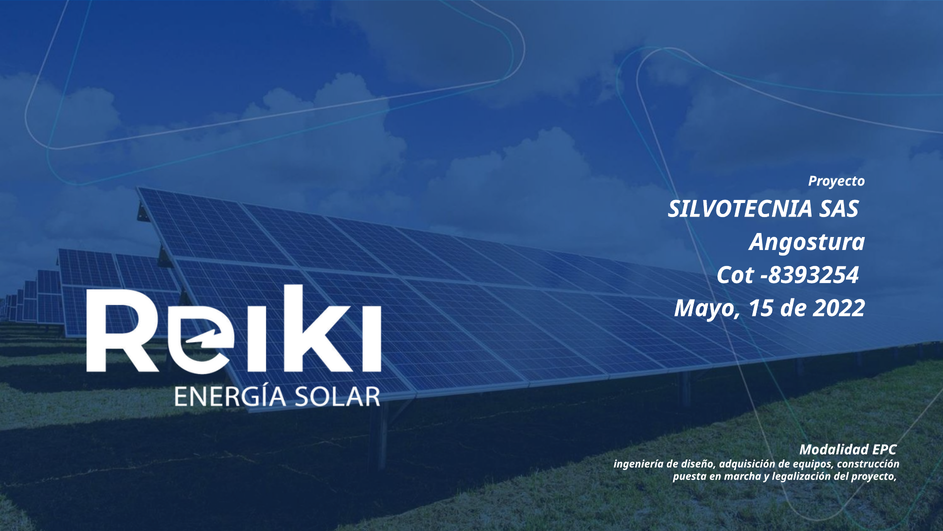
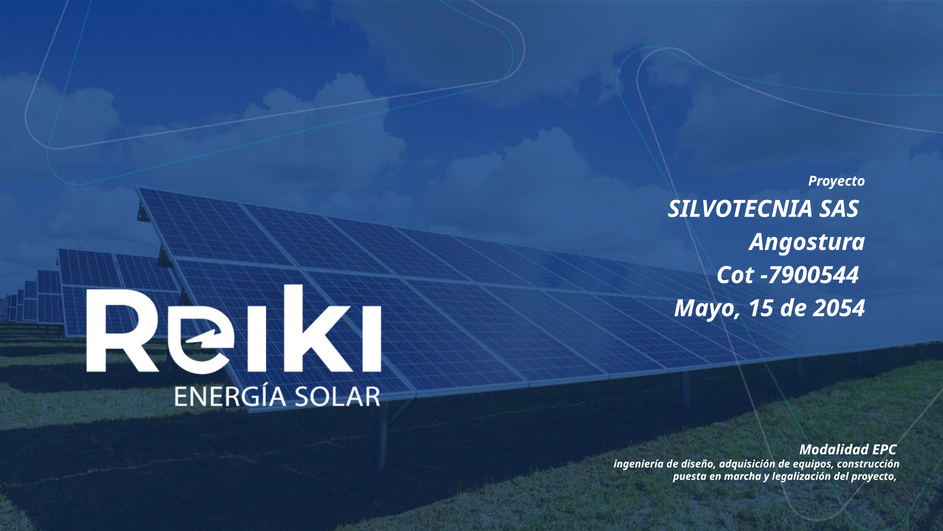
-8393254: -8393254 -> -7900544
2022: 2022 -> 2054
